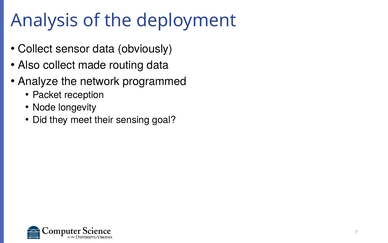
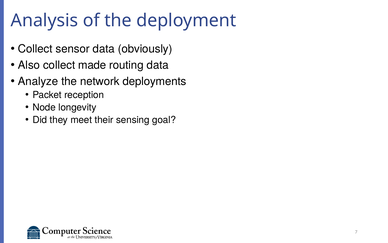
programmed: programmed -> deployments
